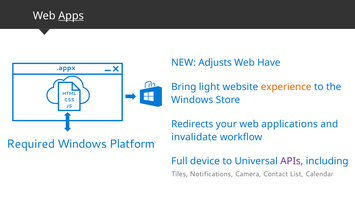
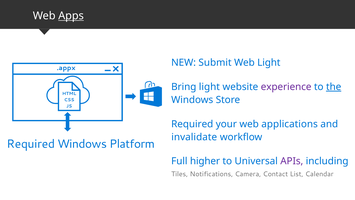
Adjusts: Adjusts -> Submit
Web Have: Have -> Light
experience colour: orange -> purple
the underline: none -> present
Redirects at (192, 124): Redirects -> Required
device: device -> higher
